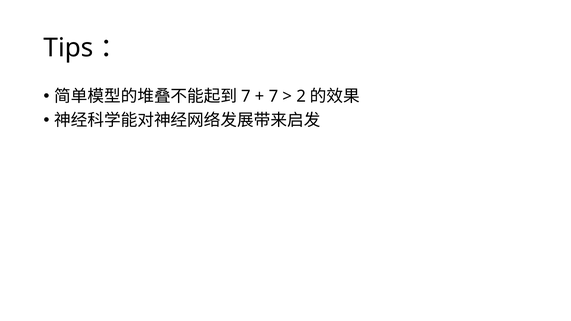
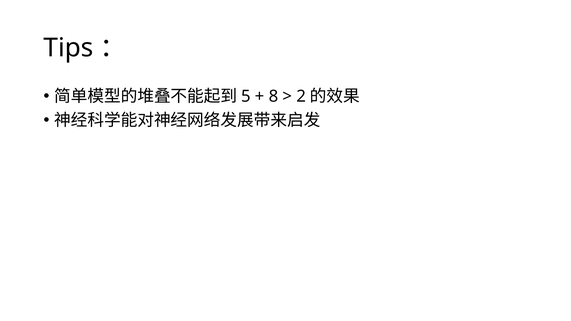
7 at (246, 97): 7 -> 5
7 at (274, 97): 7 -> 8
